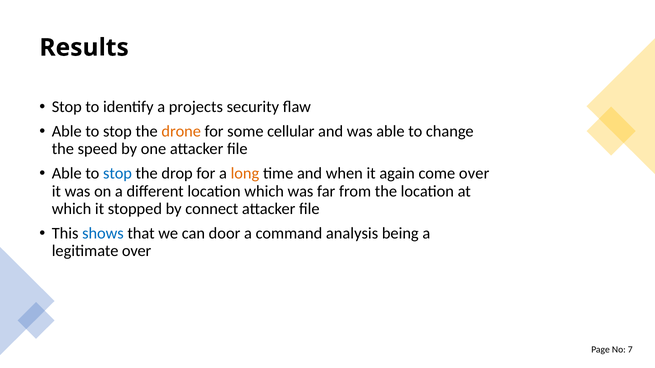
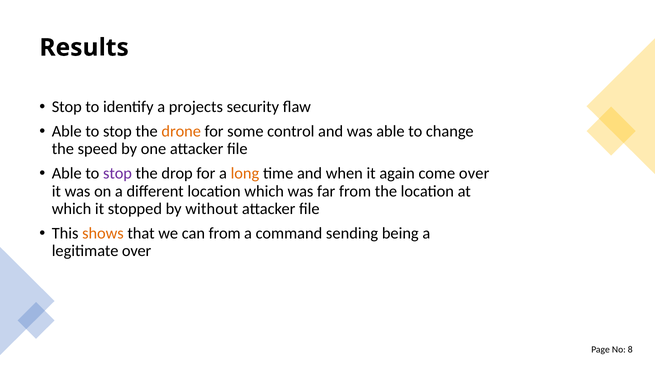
cellular: cellular -> control
stop at (117, 174) colour: blue -> purple
connect: connect -> without
shows colour: blue -> orange
can door: door -> from
analysis: analysis -> sending
7: 7 -> 8
